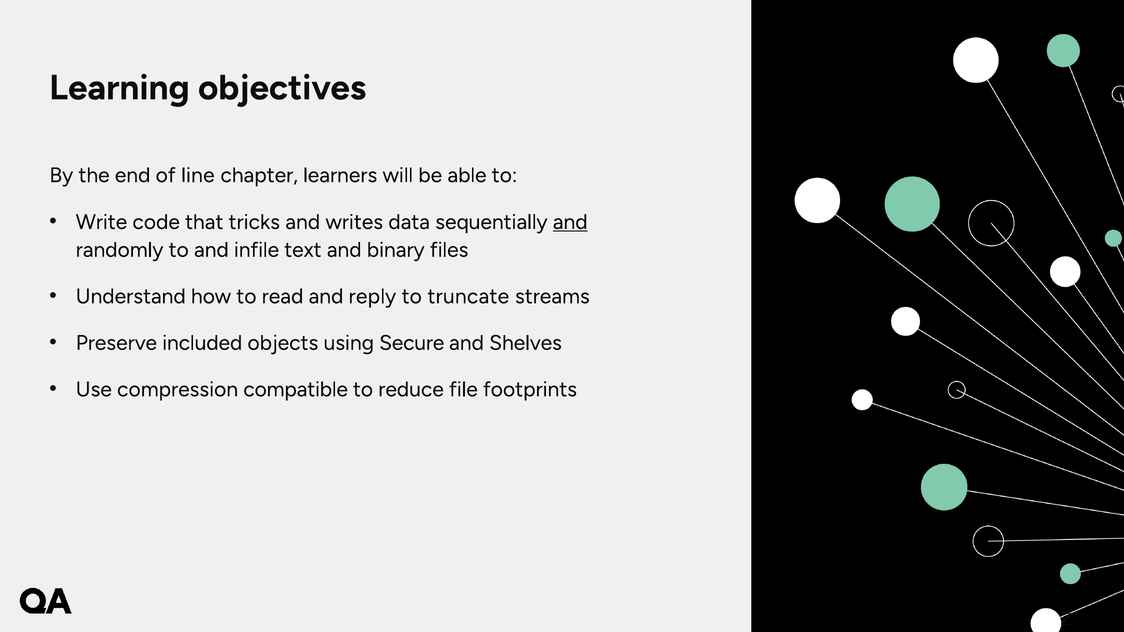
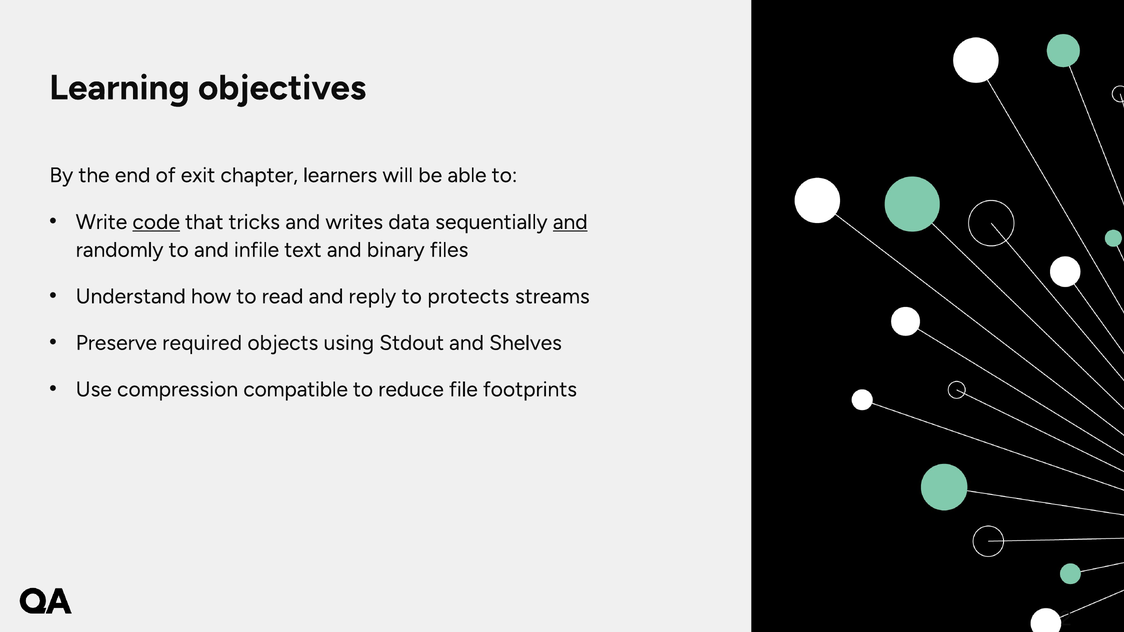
line: line -> exit
code underline: none -> present
truncate: truncate -> protects
included: included -> required
Secure: Secure -> Stdout
